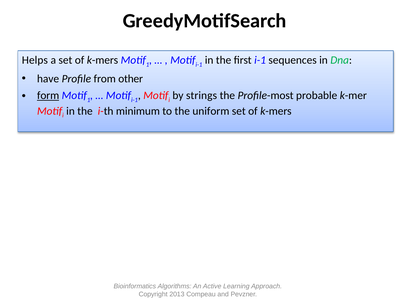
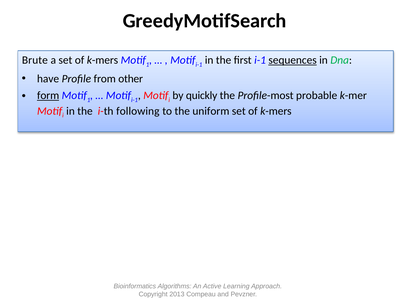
Helps: Helps -> Brute
sequences underline: none -> present
strings: strings -> quickly
minimum: minimum -> following
